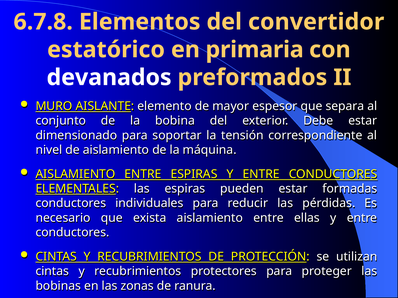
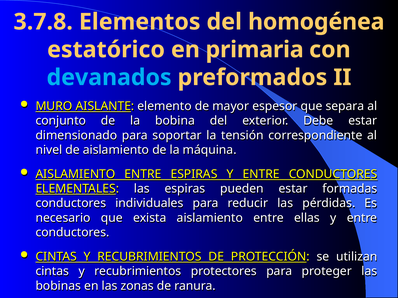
6.7.8: 6.7.8 -> 3.7.8
convertidor: convertidor -> homogénea
devanados colour: white -> light blue
